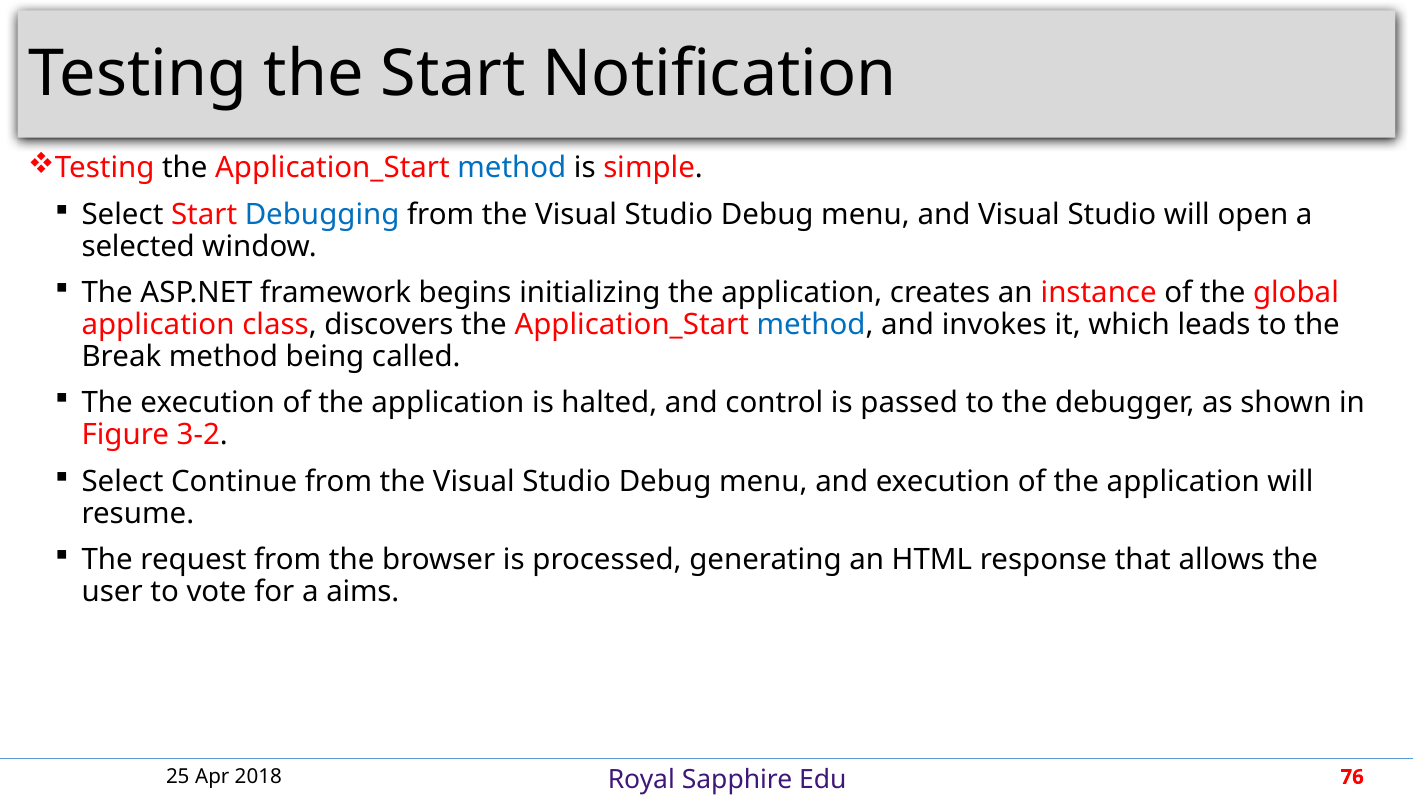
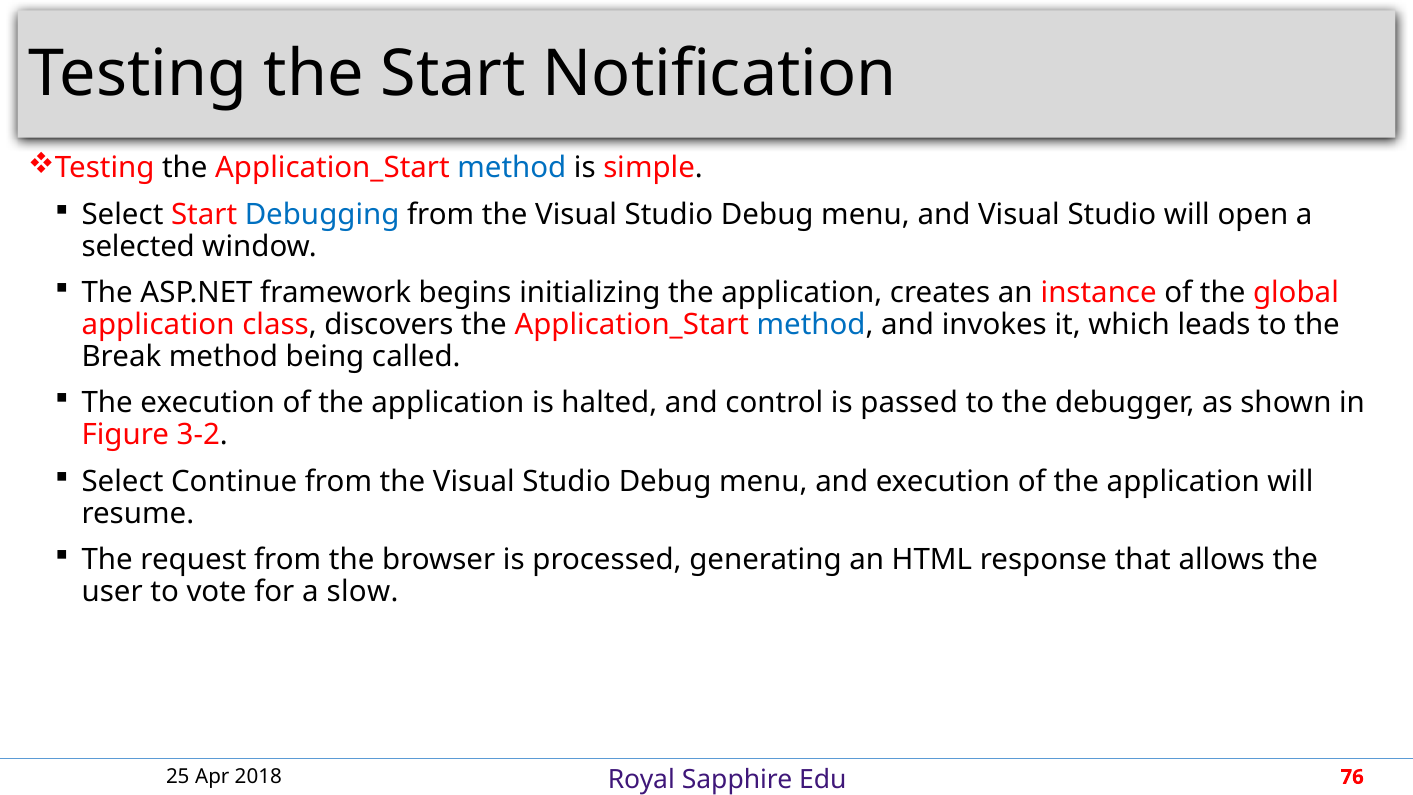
aims: aims -> slow
